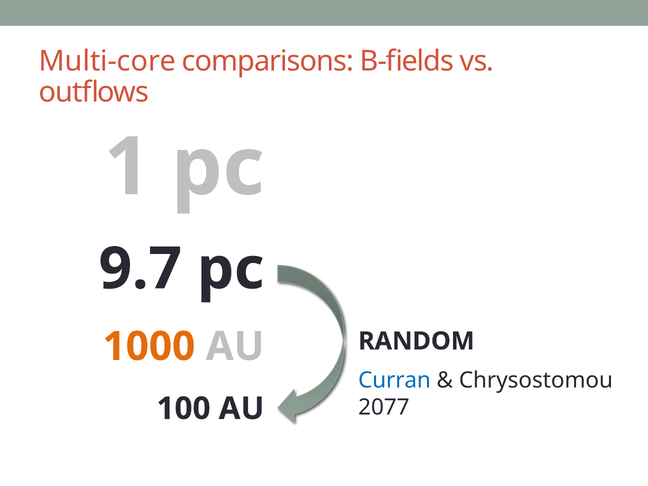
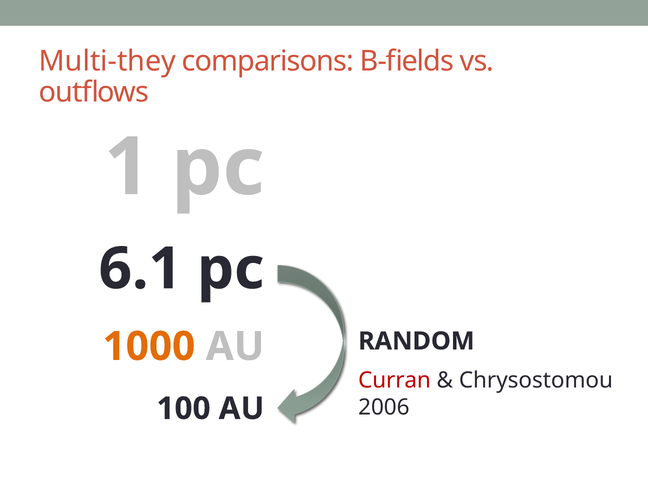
Multi-core: Multi-core -> Multi-they
9.7: 9.7 -> 6.1
Curran colour: blue -> red
2077: 2077 -> 2006
